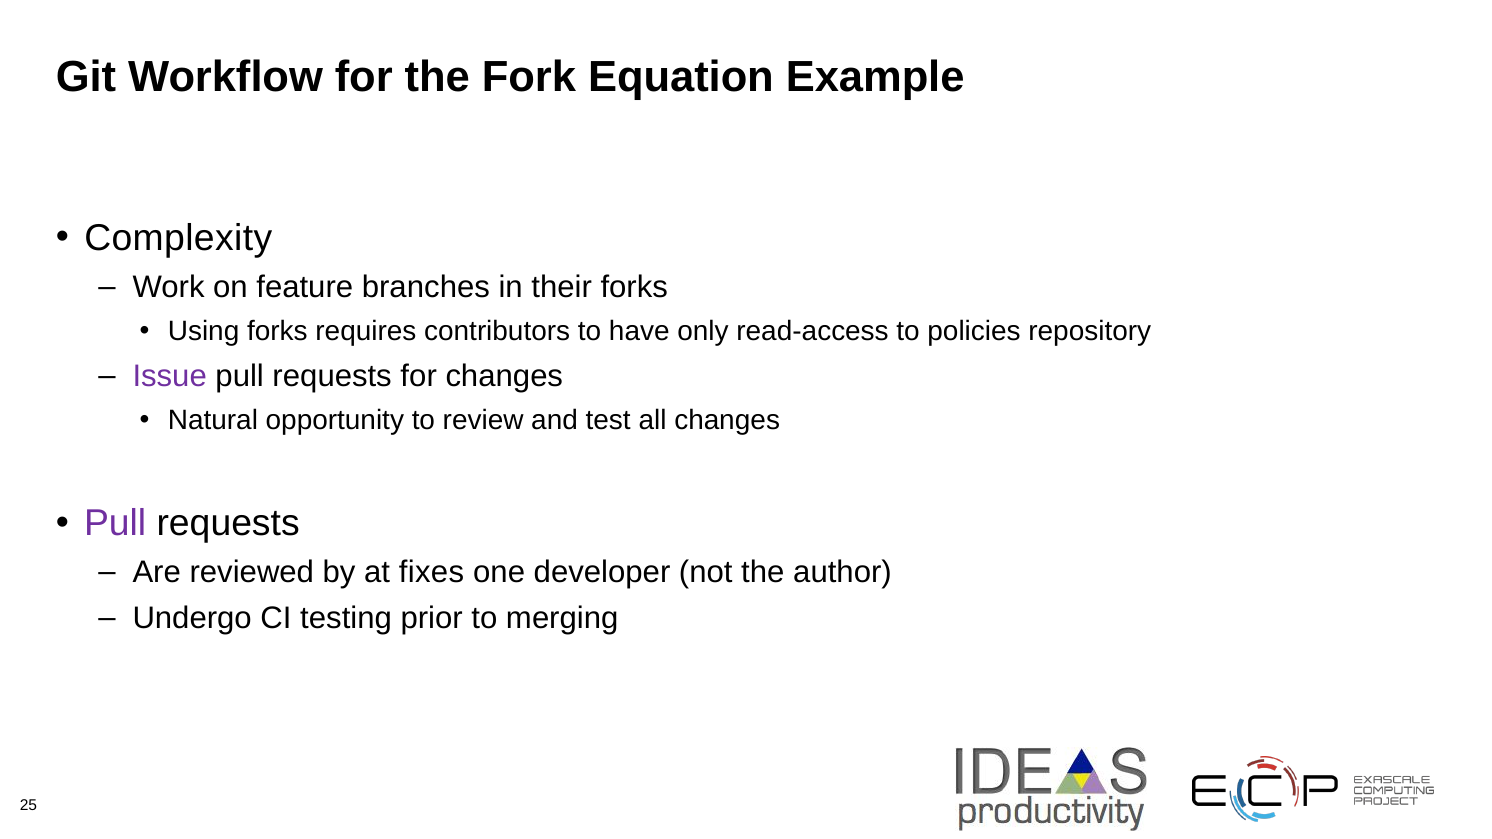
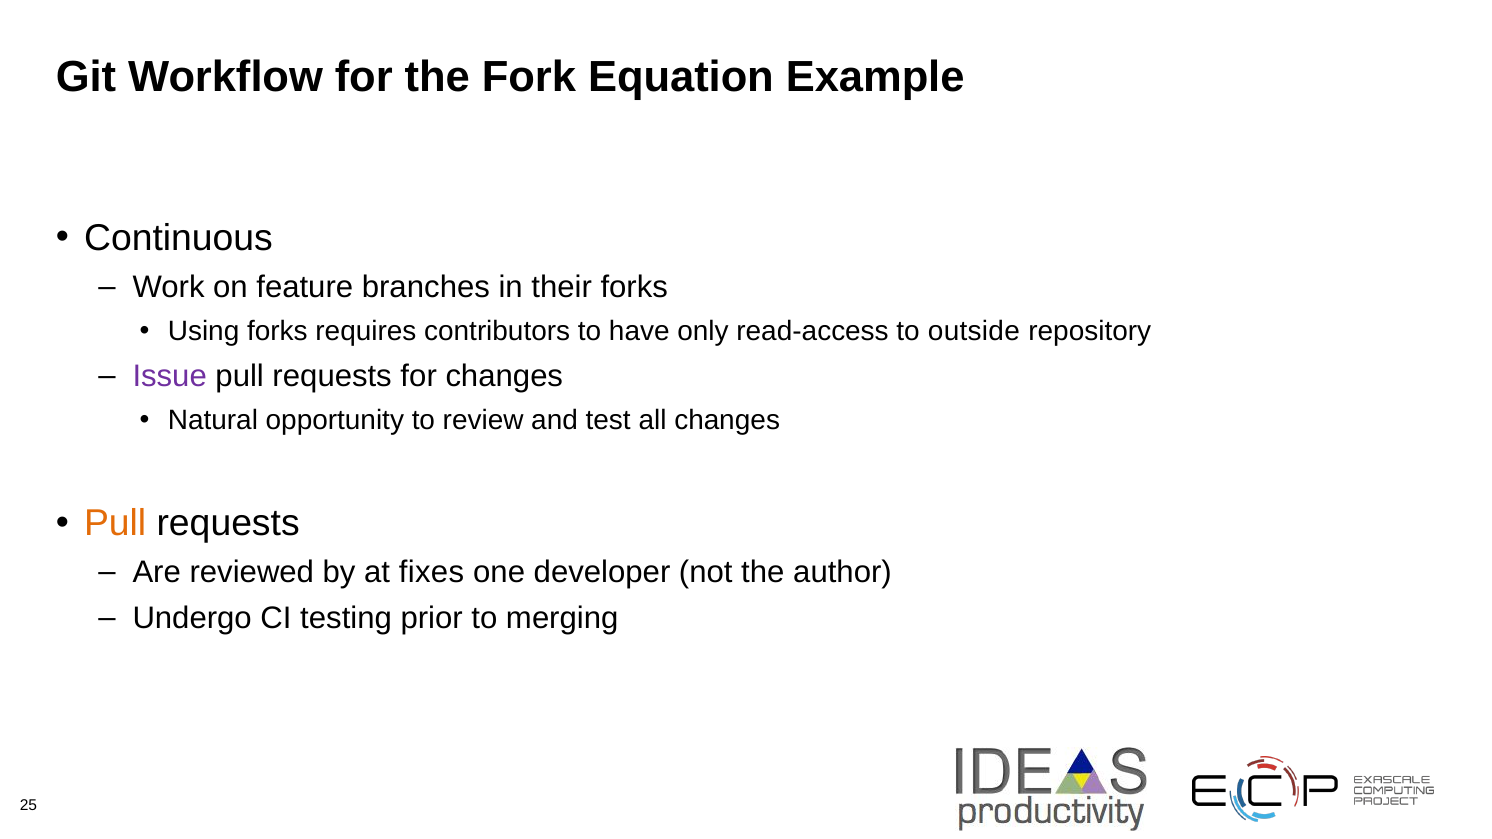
Complexity: Complexity -> Continuous
policies: policies -> outside
Pull at (115, 524) colour: purple -> orange
